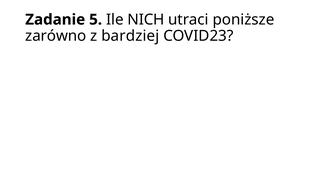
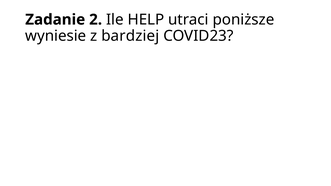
5: 5 -> 2
NICH: NICH -> HELP
zarówno: zarówno -> wyniesie
